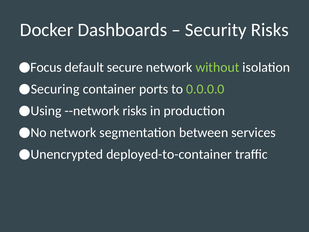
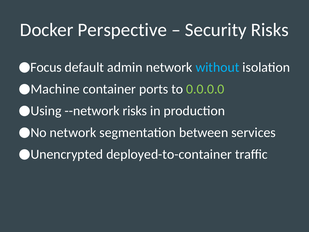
Dashboards: Dashboards -> Perspective
secure: secure -> admin
without colour: light green -> light blue
Securing: Securing -> Machine
